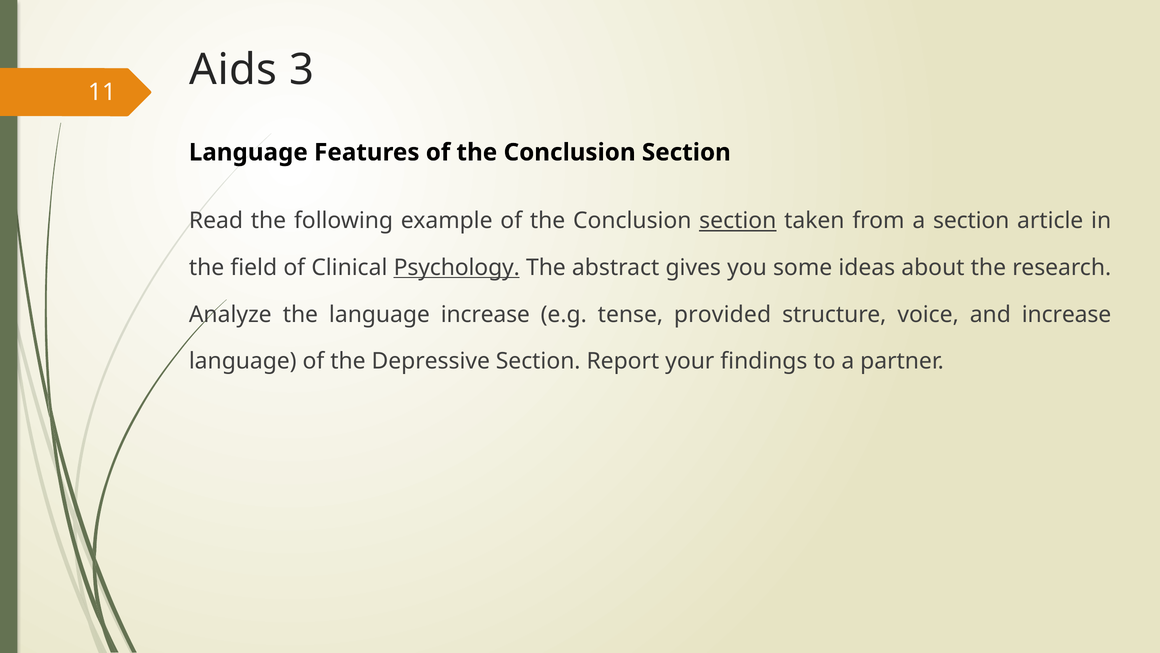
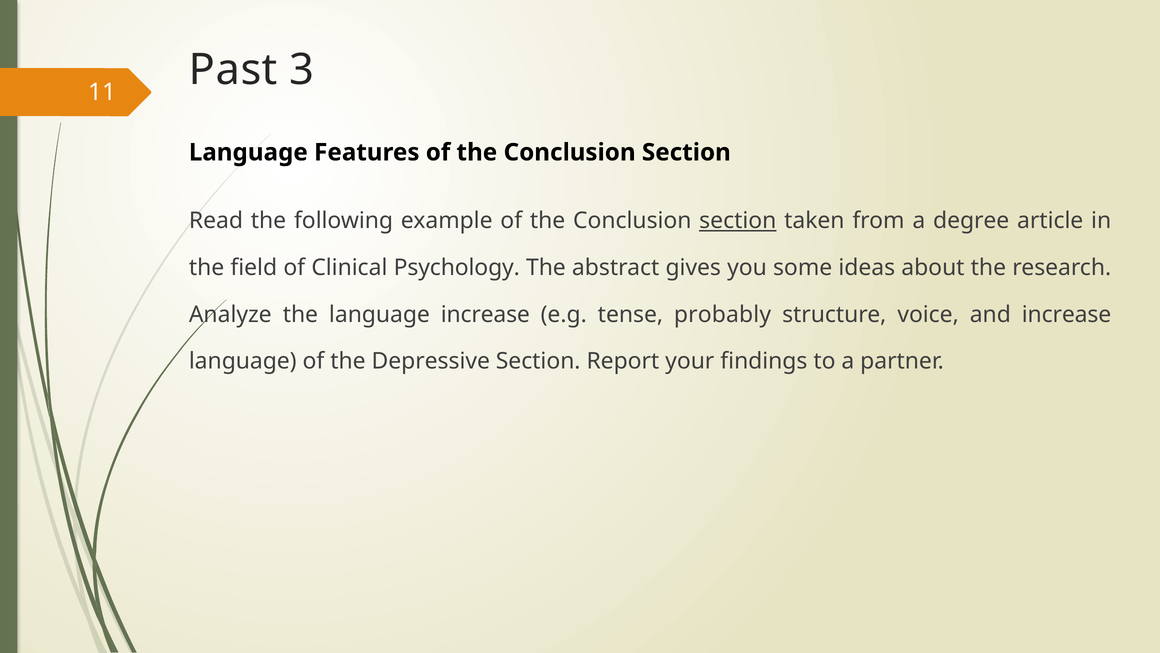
Aids: Aids -> Past
a section: section -> degree
Psychology underline: present -> none
provided: provided -> probably
